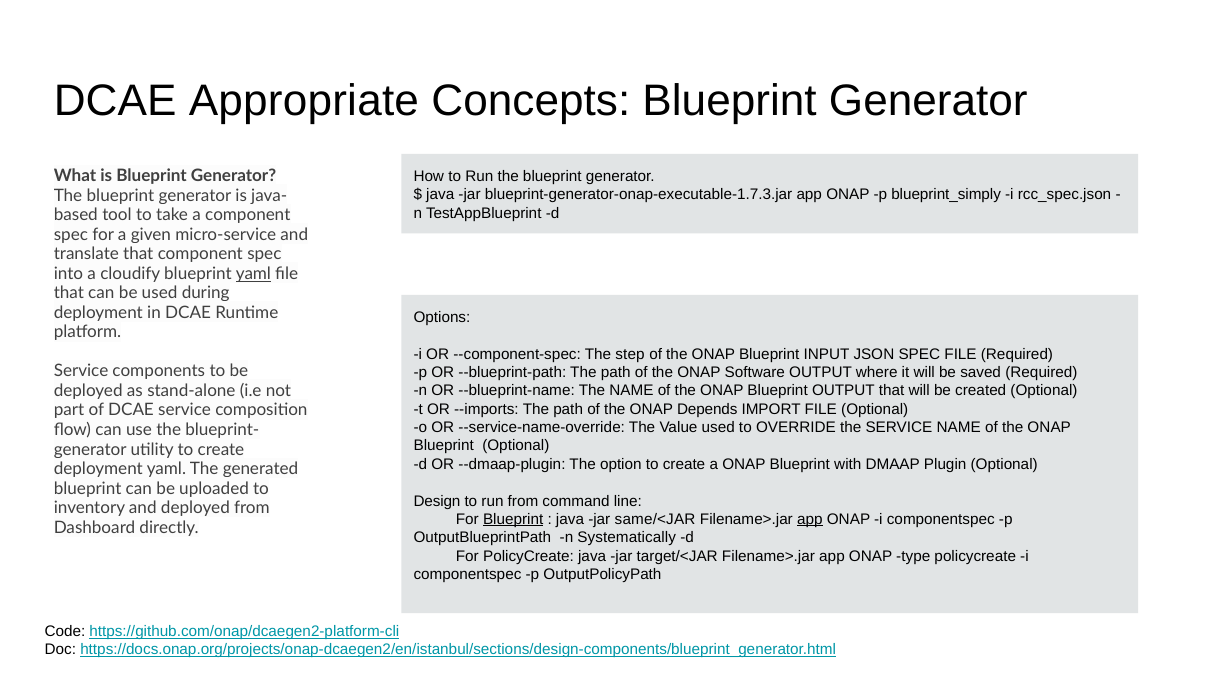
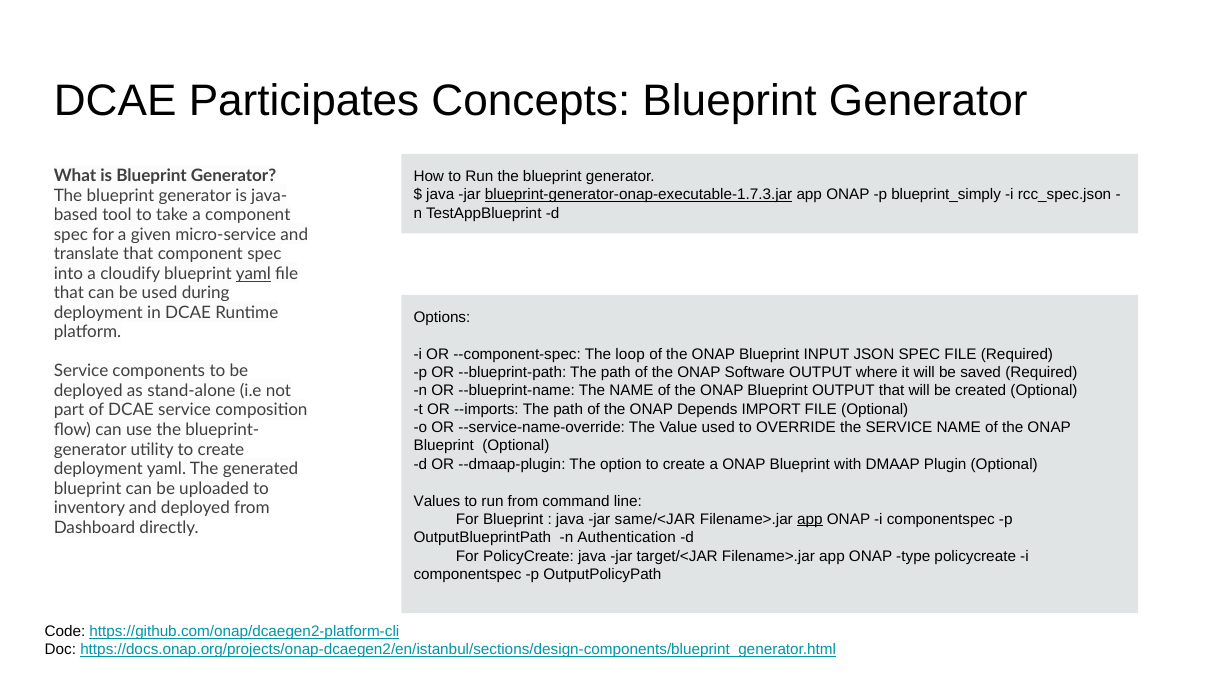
Appropriate: Appropriate -> Participates
blueprint-generator-onap-executable-1.7.3.jar underline: none -> present
step: step -> loop
Design: Design -> Values
Blueprint at (513, 520) underline: present -> none
Systematically: Systematically -> Authentication
